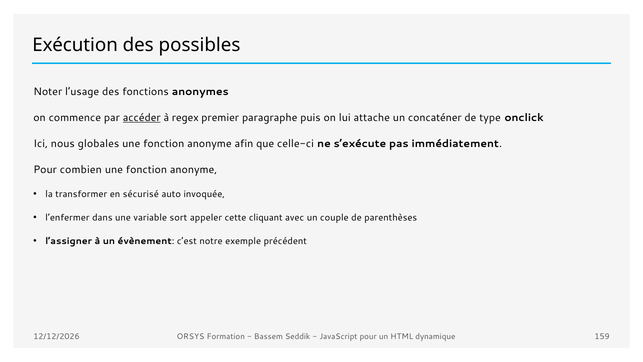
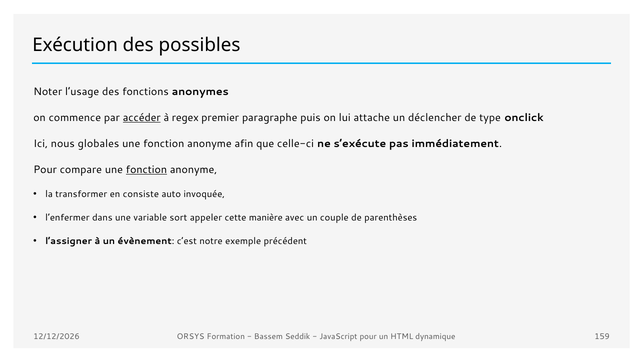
concaténer: concaténer -> déclencher
combien: combien -> compare
fonction at (146, 170) underline: none -> present
sécurisé: sécurisé -> consiste
cliquant: cliquant -> manière
